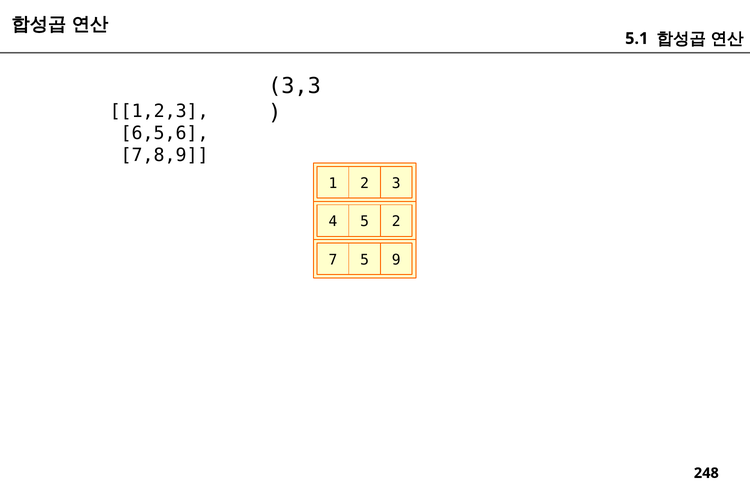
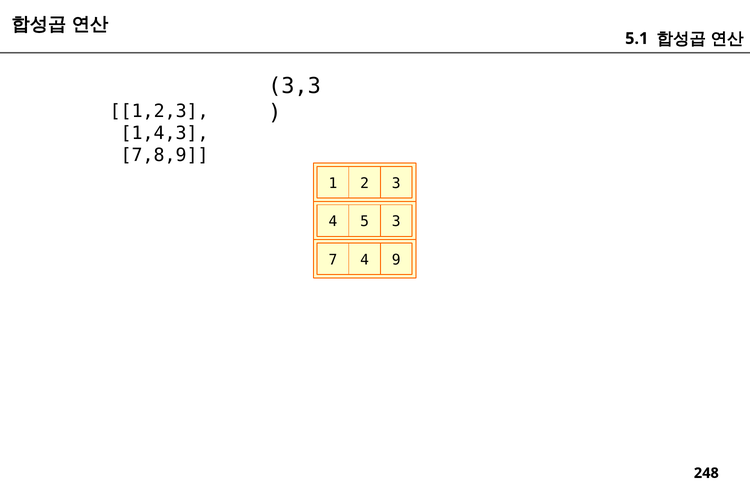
6,5,6: 6,5,6 -> 1,4,3
5 2: 2 -> 3
7 5: 5 -> 4
